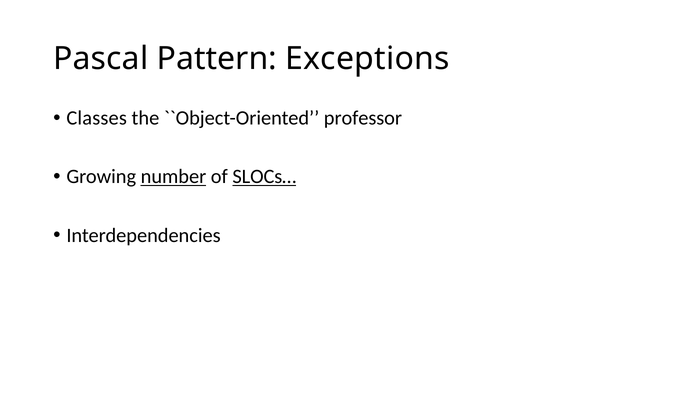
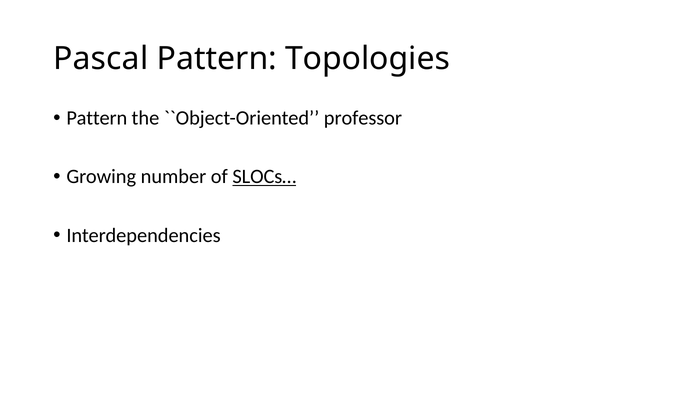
Exceptions: Exceptions -> Topologies
Classes at (97, 118): Classes -> Pattern
number underline: present -> none
